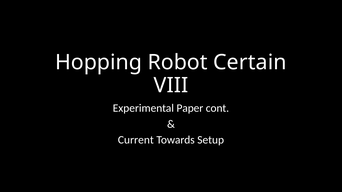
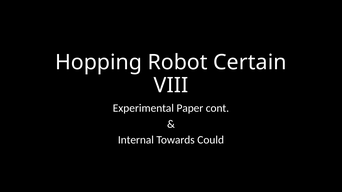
Current: Current -> Internal
Setup: Setup -> Could
